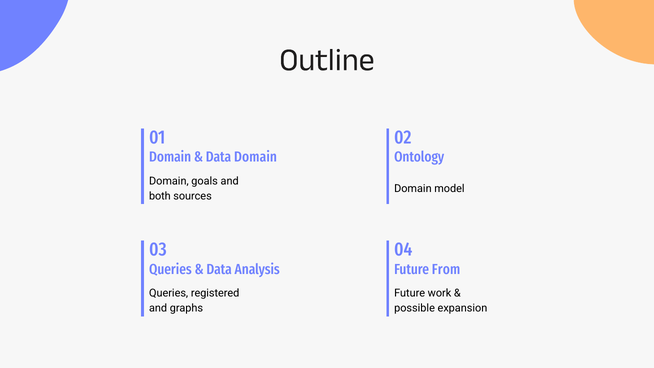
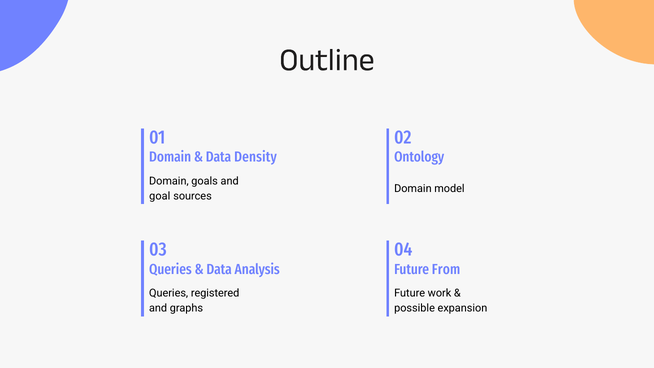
Data Domain: Domain -> Density
both: both -> goal
